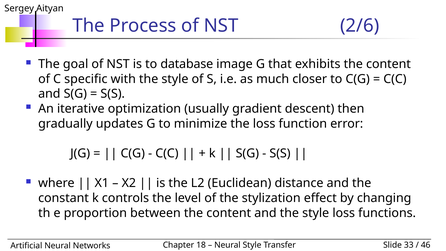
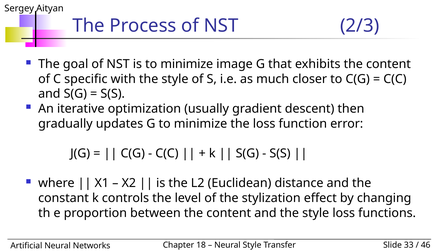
2/6: 2/6 -> 2/3
is to database: database -> minimize
